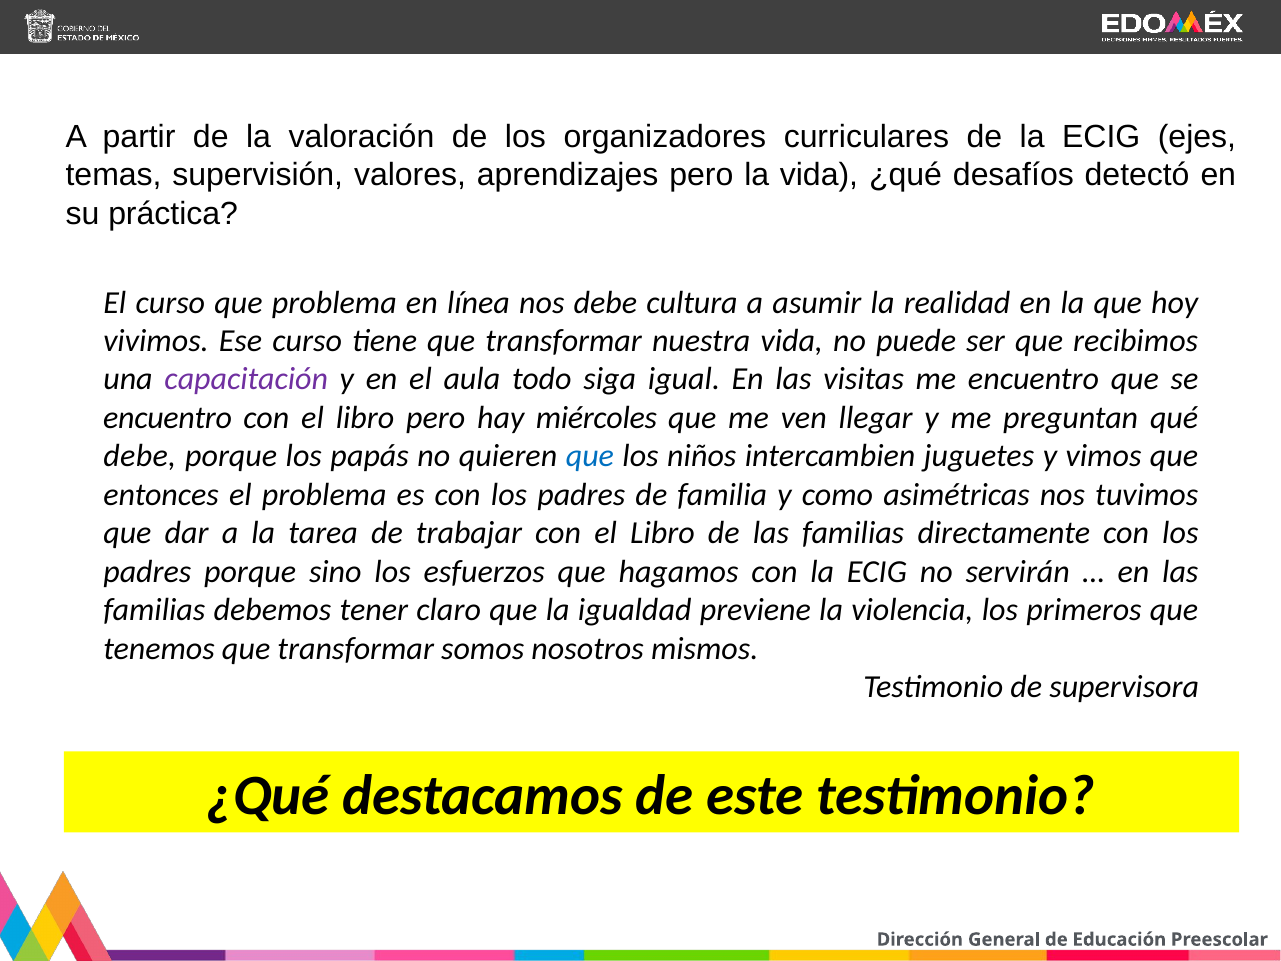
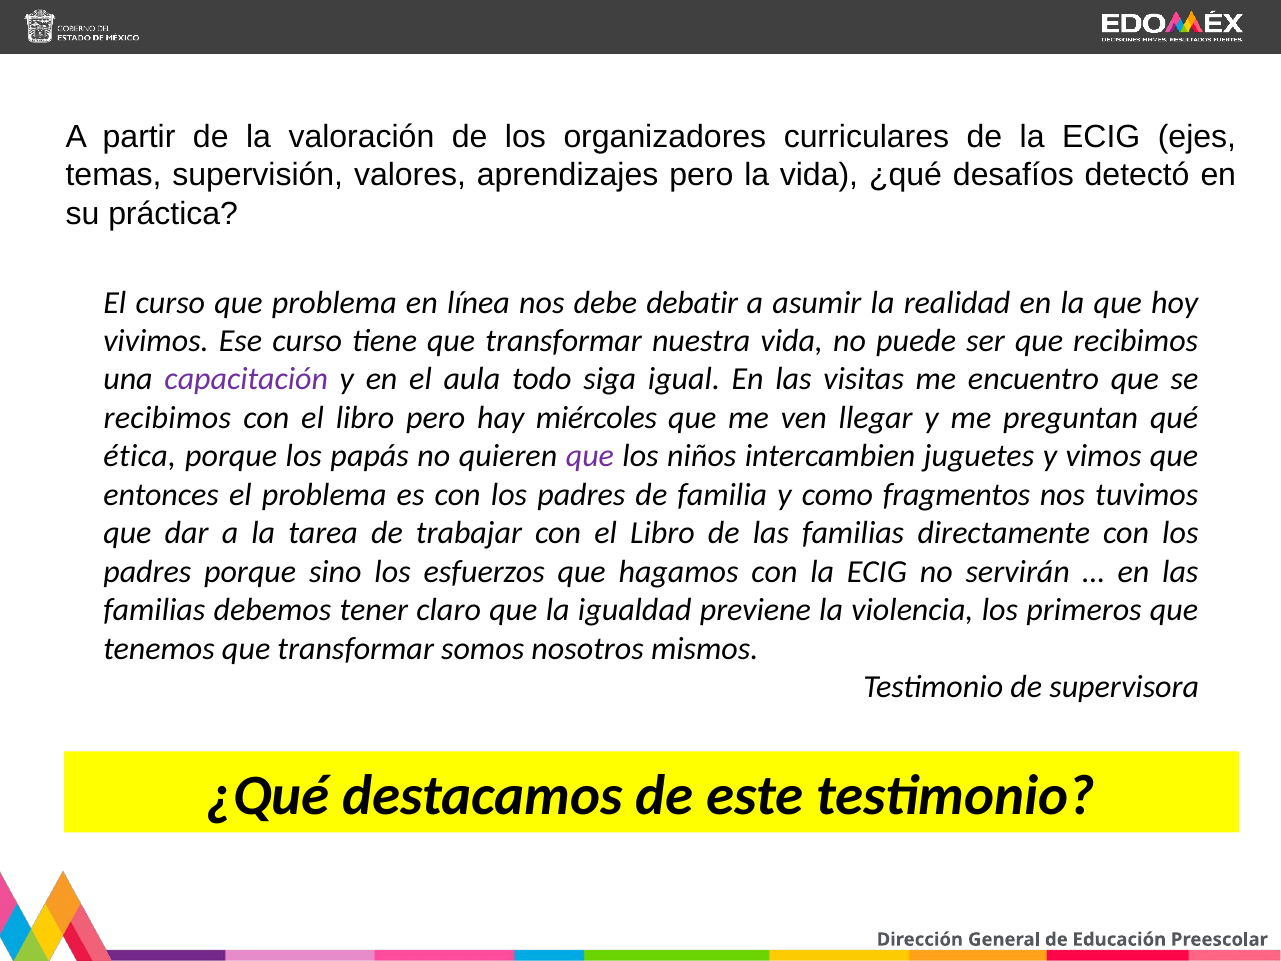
cultura: cultura -> debatir
encuentro at (168, 418): encuentro -> recibimos
debe at (140, 456): debe -> ética
que at (590, 456) colour: blue -> purple
asimétricas: asimétricas -> fragmentos
